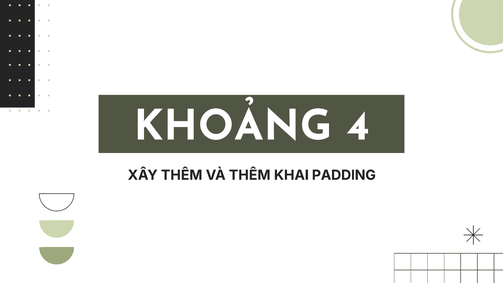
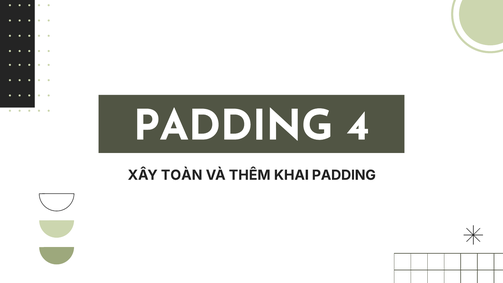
KHOẢNG at (233, 126): KHOẢNG -> PADDING
XÂY THÊM: THÊM -> TOÀN
